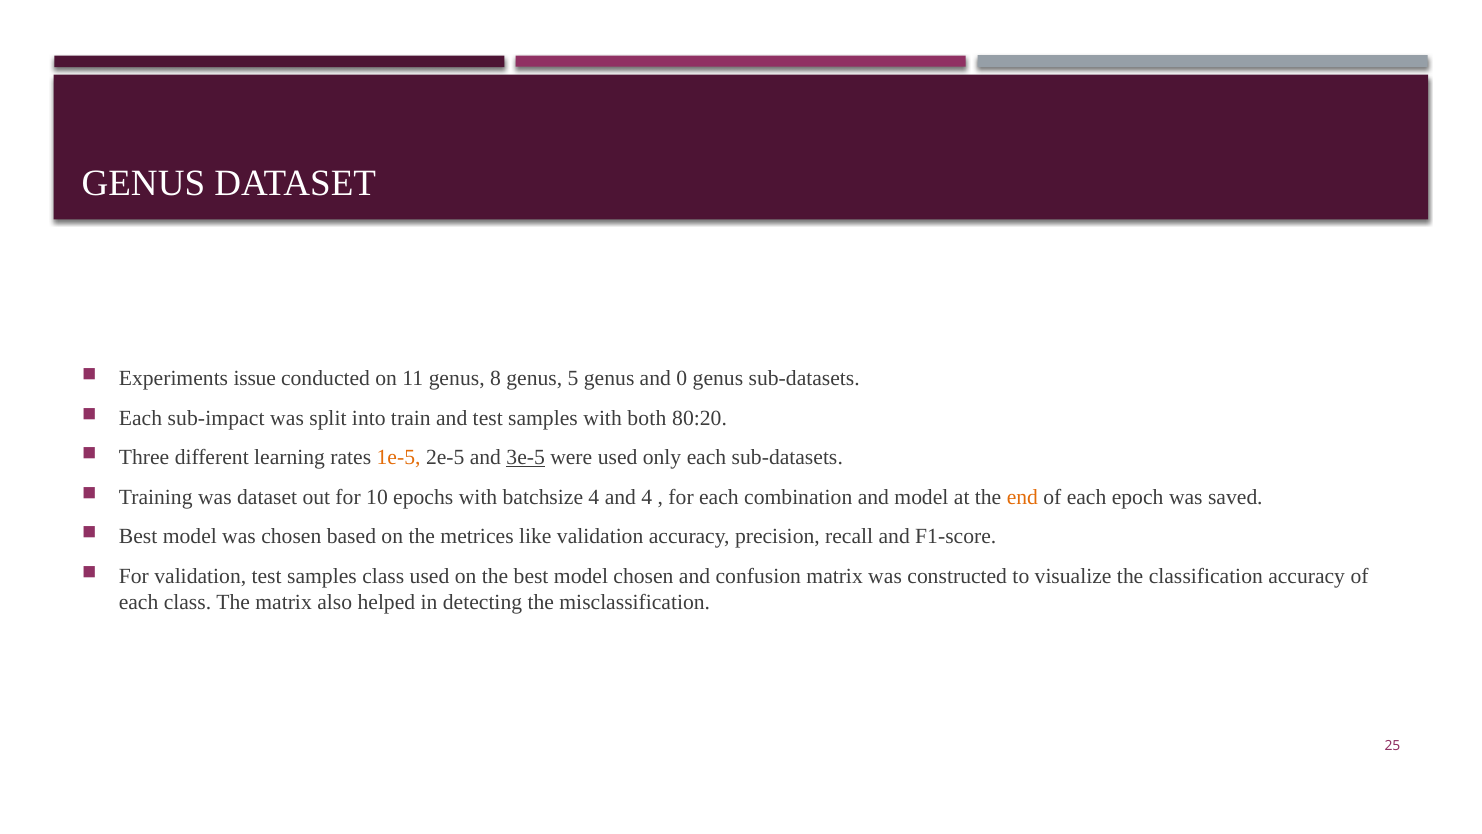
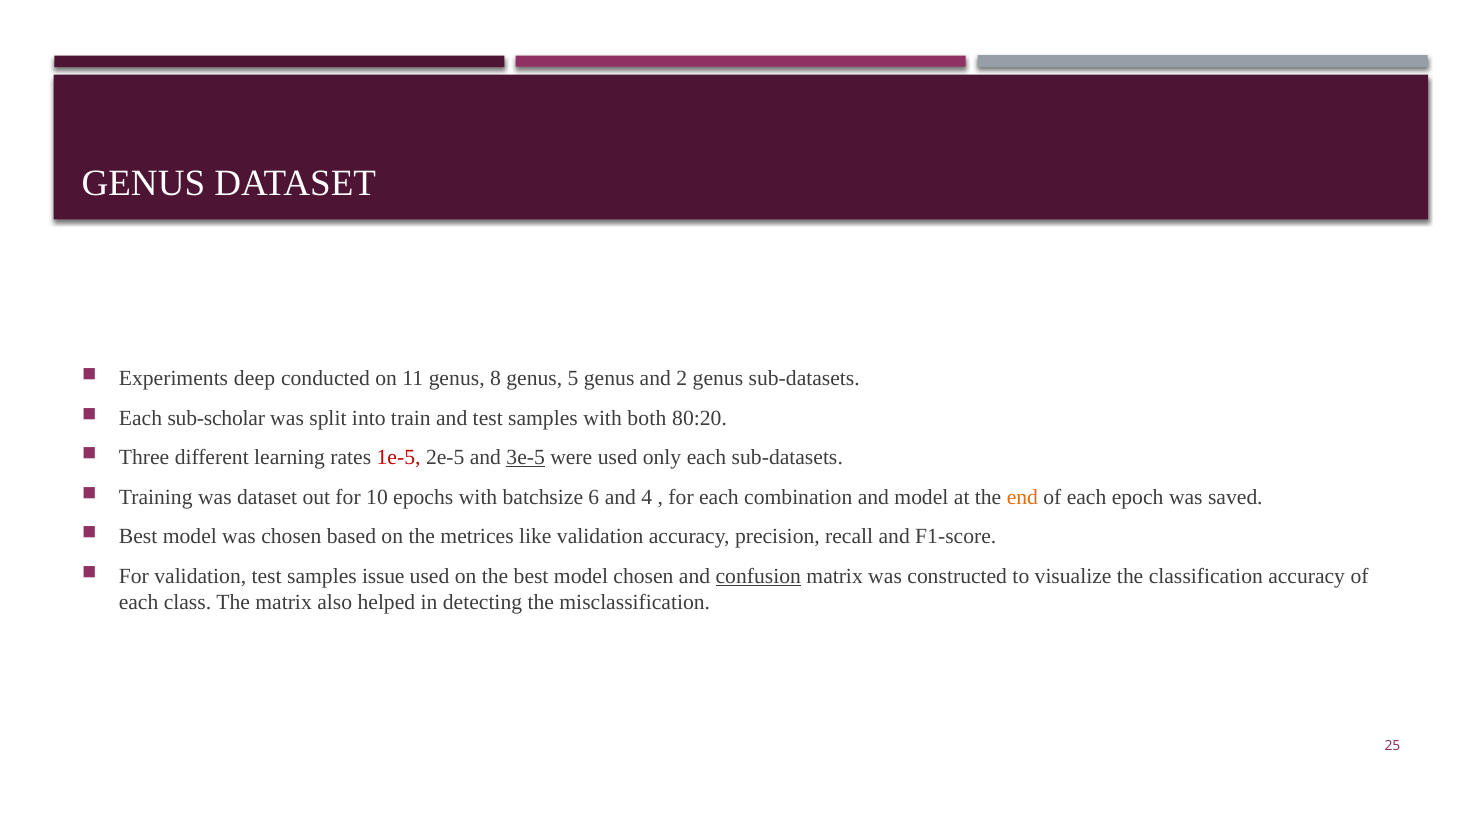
issue: issue -> deep
0: 0 -> 2
sub-impact: sub-impact -> sub-scholar
1e-5 colour: orange -> red
batchsize 4: 4 -> 6
samples class: class -> issue
confusion underline: none -> present
